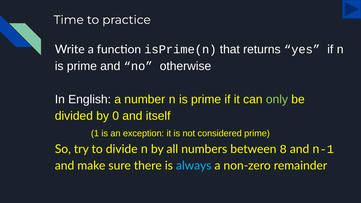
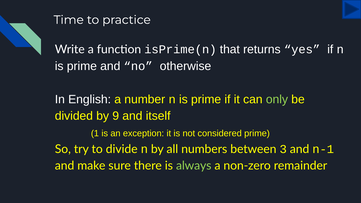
0: 0 -> 9
8: 8 -> 3
always colour: light blue -> light green
